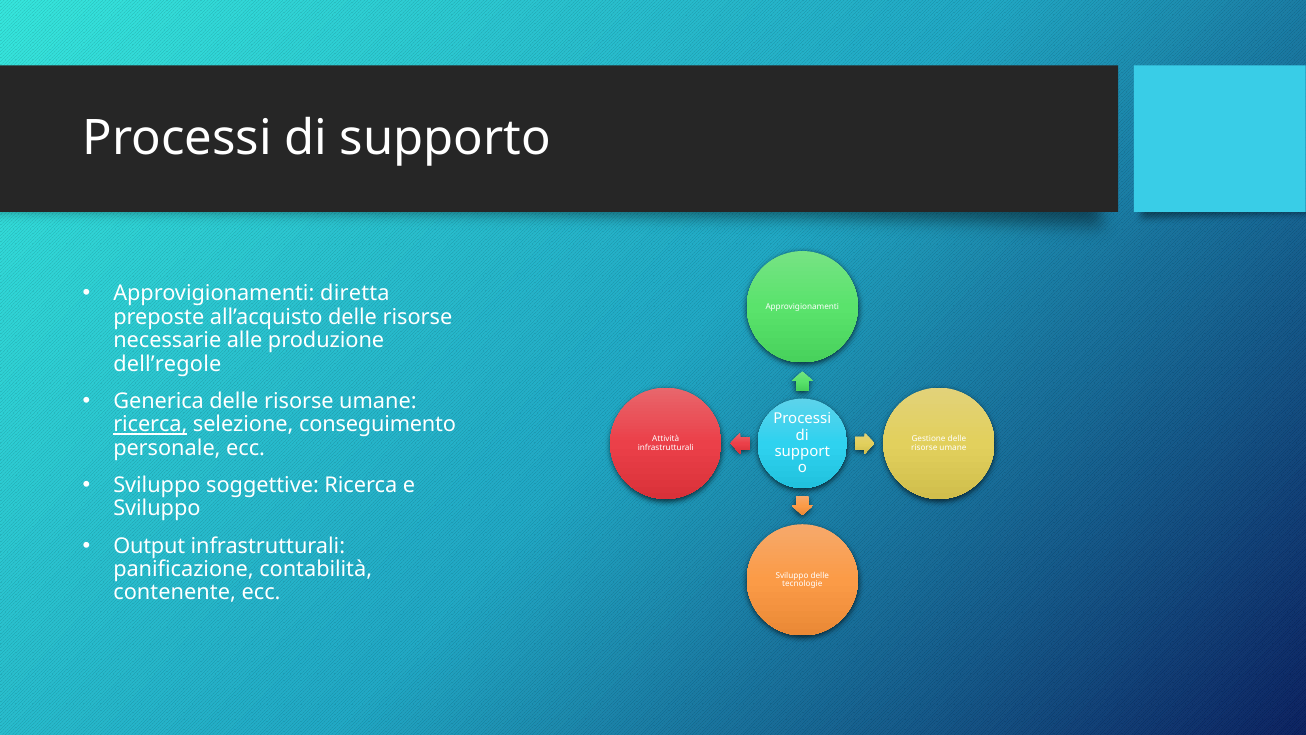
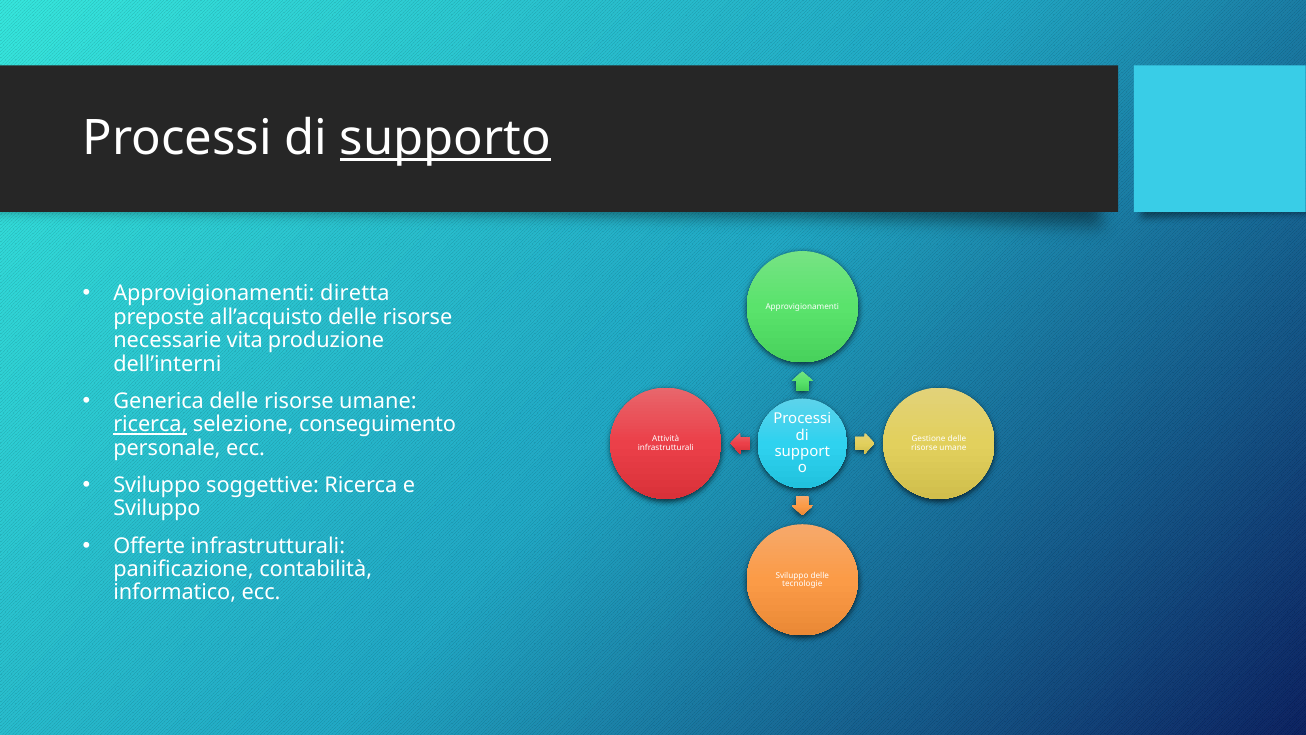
supporto underline: none -> present
alle: alle -> vita
dell’regole: dell’regole -> dell’interni
Output: Output -> Offerte
contenente: contenente -> informatico
